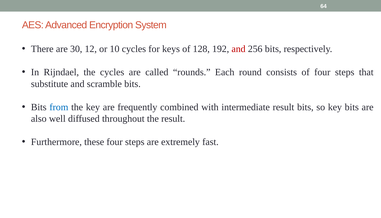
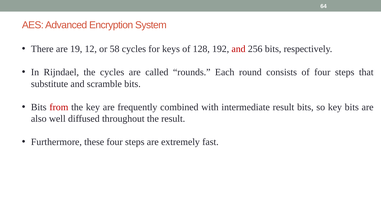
30: 30 -> 19
10: 10 -> 58
from colour: blue -> red
